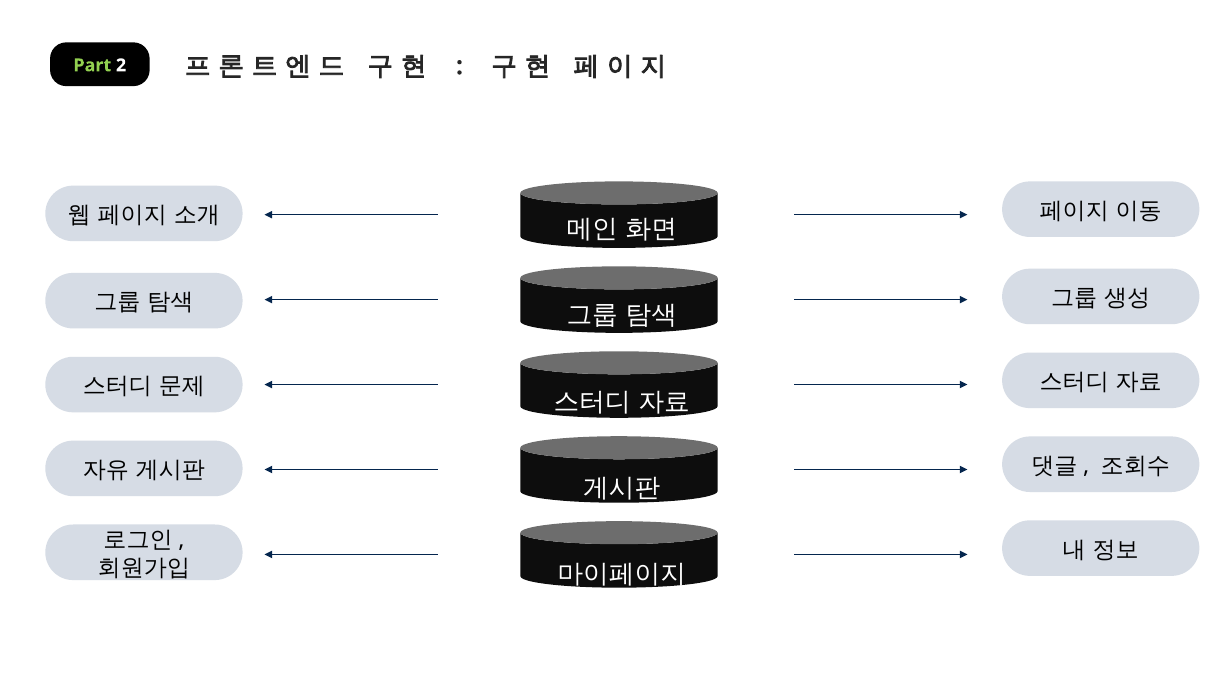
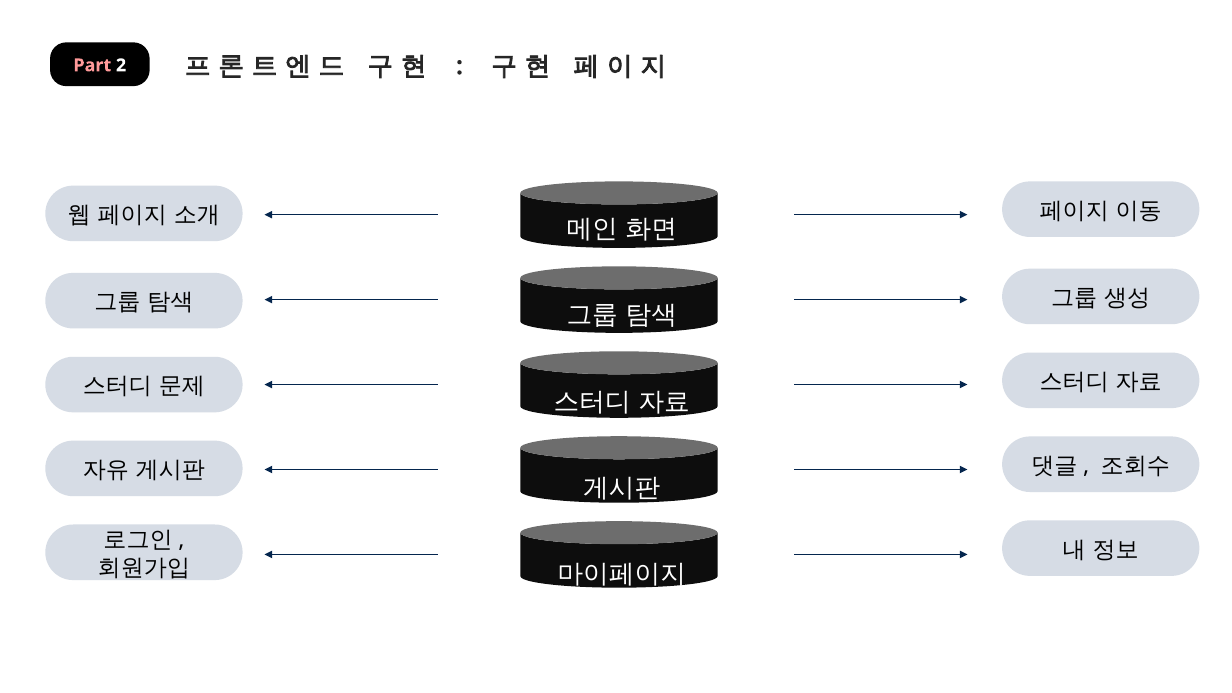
Part colour: light green -> pink
